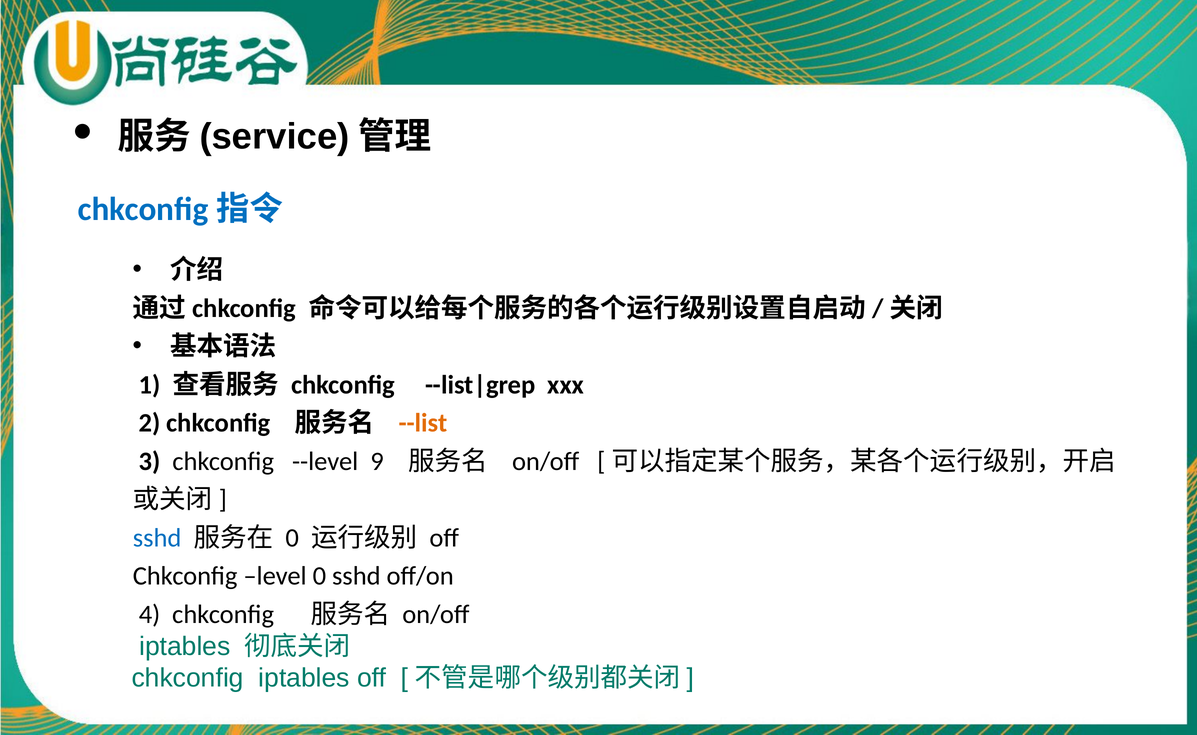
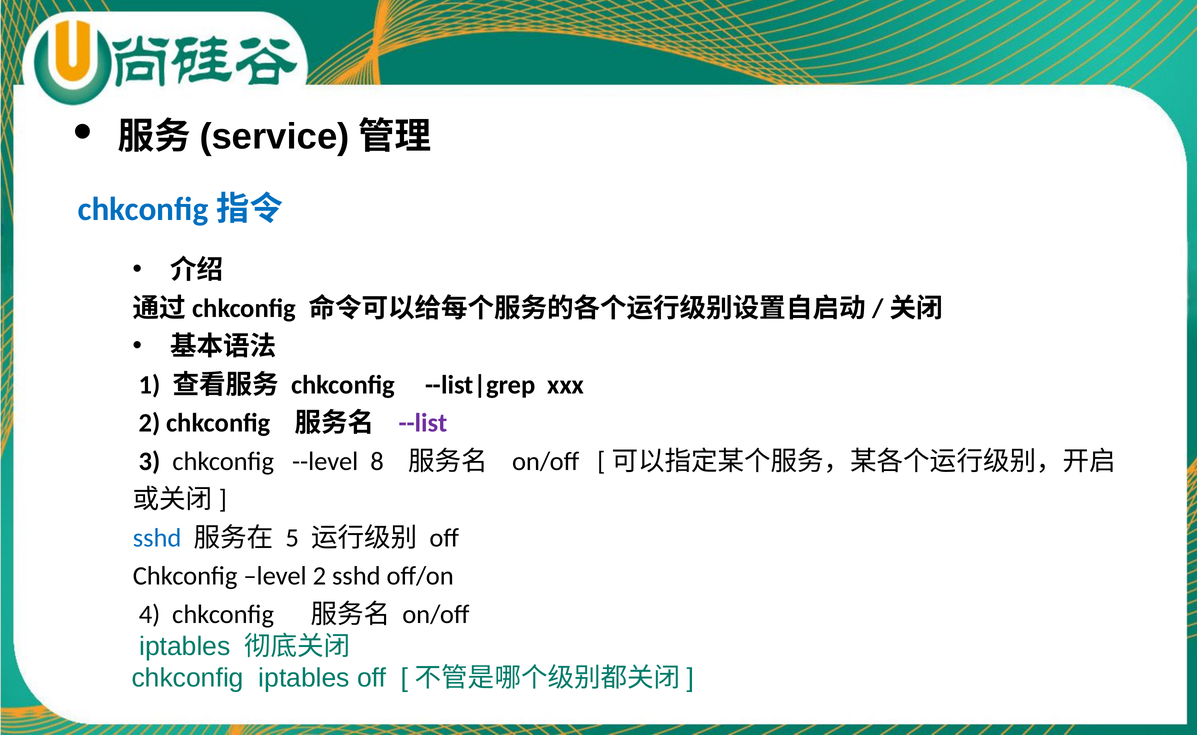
--list colour: orange -> purple
9: 9 -> 8
0 at (292, 538): 0 -> 5
level 0: 0 -> 2
